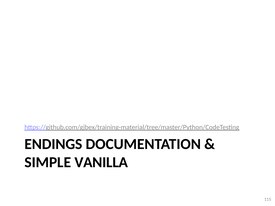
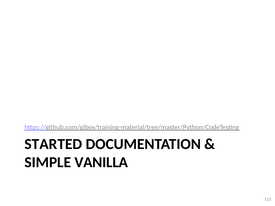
ENDINGS: ENDINGS -> STARTED
